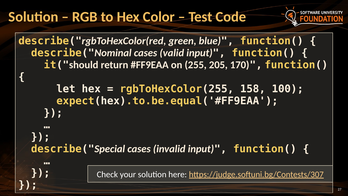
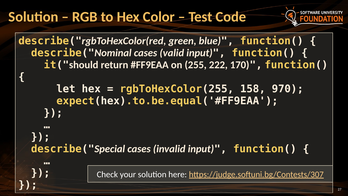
205: 205 -> 222
100: 100 -> 970
